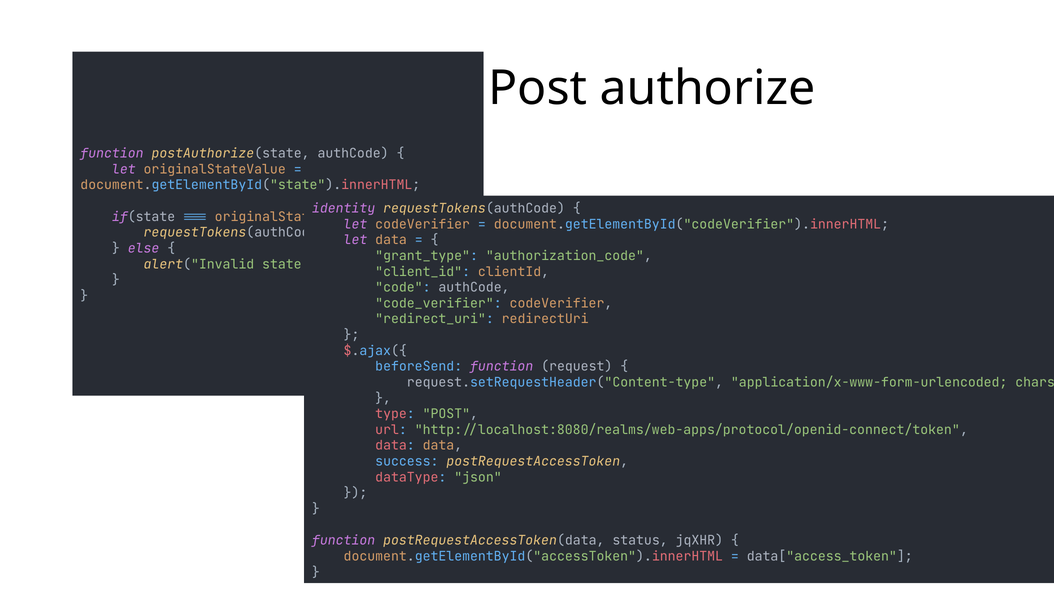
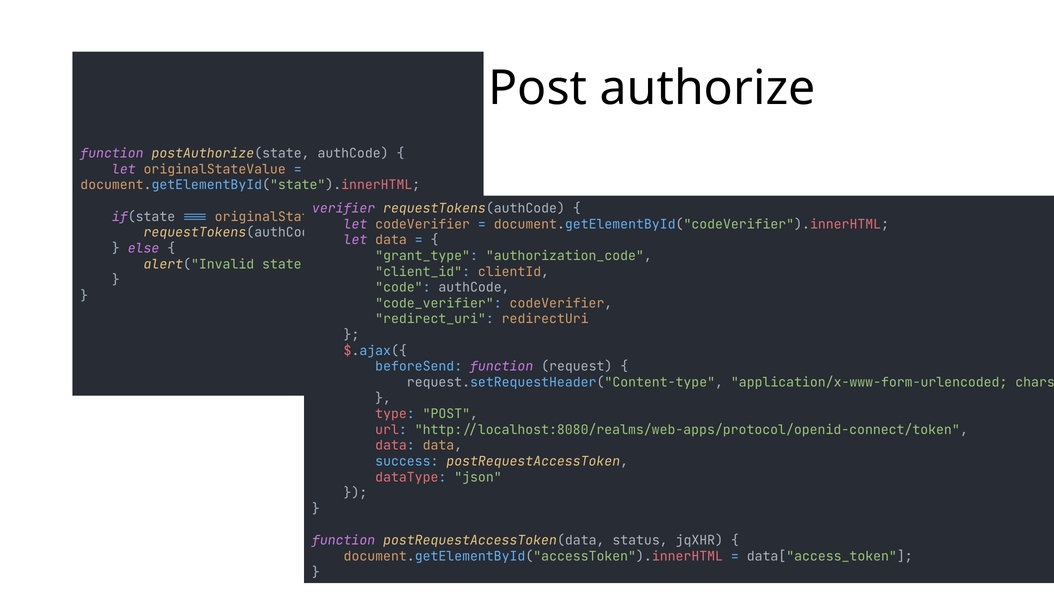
identity: identity -> verifier
